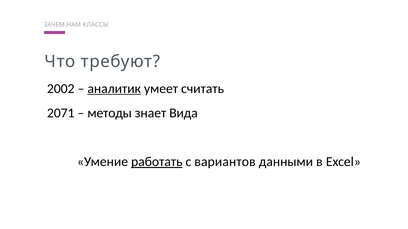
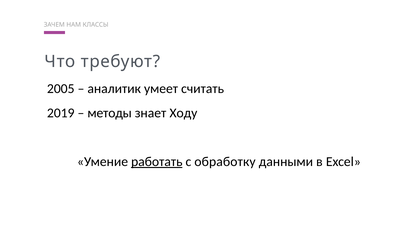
2002: 2002 -> 2005
аналитик underline: present -> none
2071: 2071 -> 2019
Вида: Вида -> Ходу
вариантов: вариантов -> обработку
